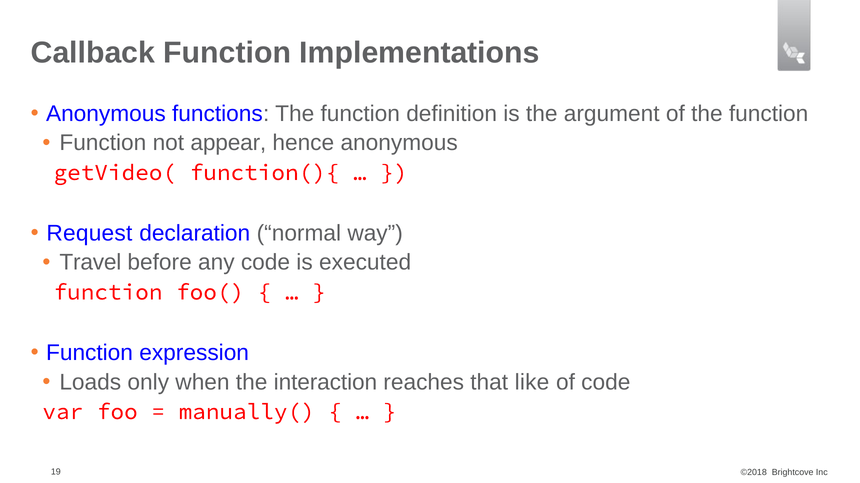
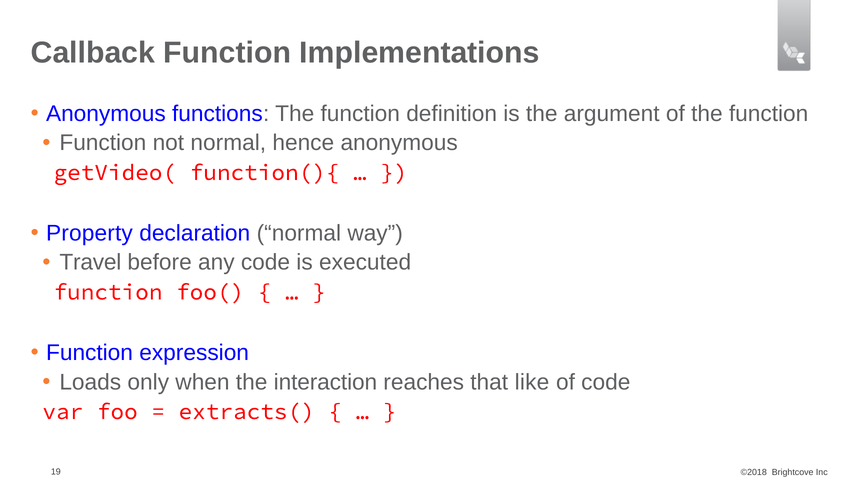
not appear: appear -> normal
Request: Request -> Property
manually(: manually( -> extracts(
